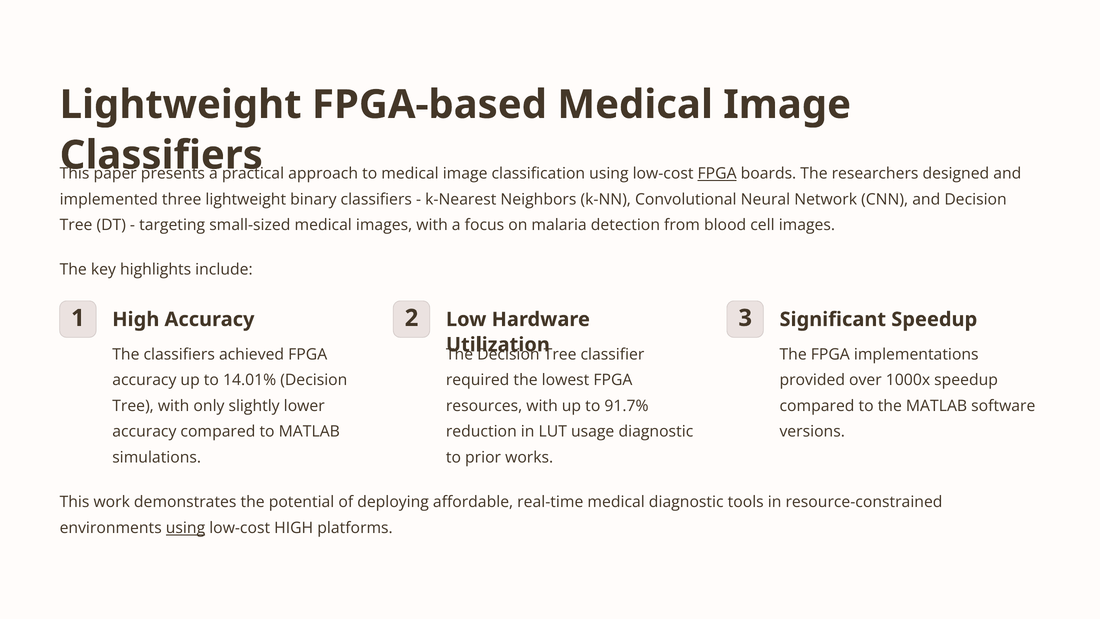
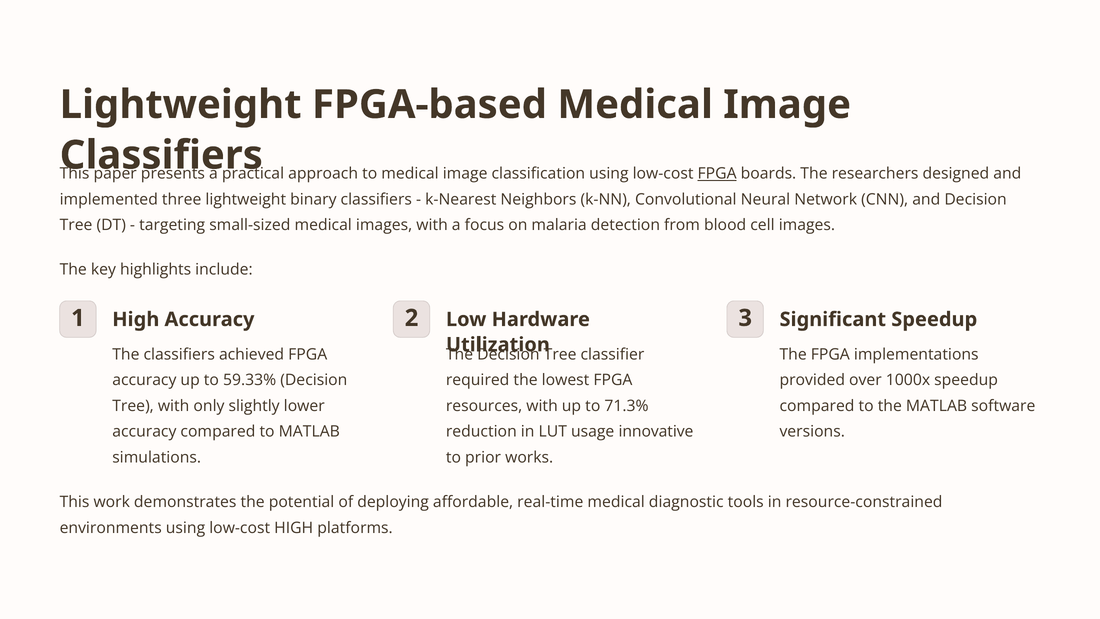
14.01%: 14.01% -> 59.33%
91.7%: 91.7% -> 71.3%
usage diagnostic: diagnostic -> innovative
using at (185, 528) underline: present -> none
